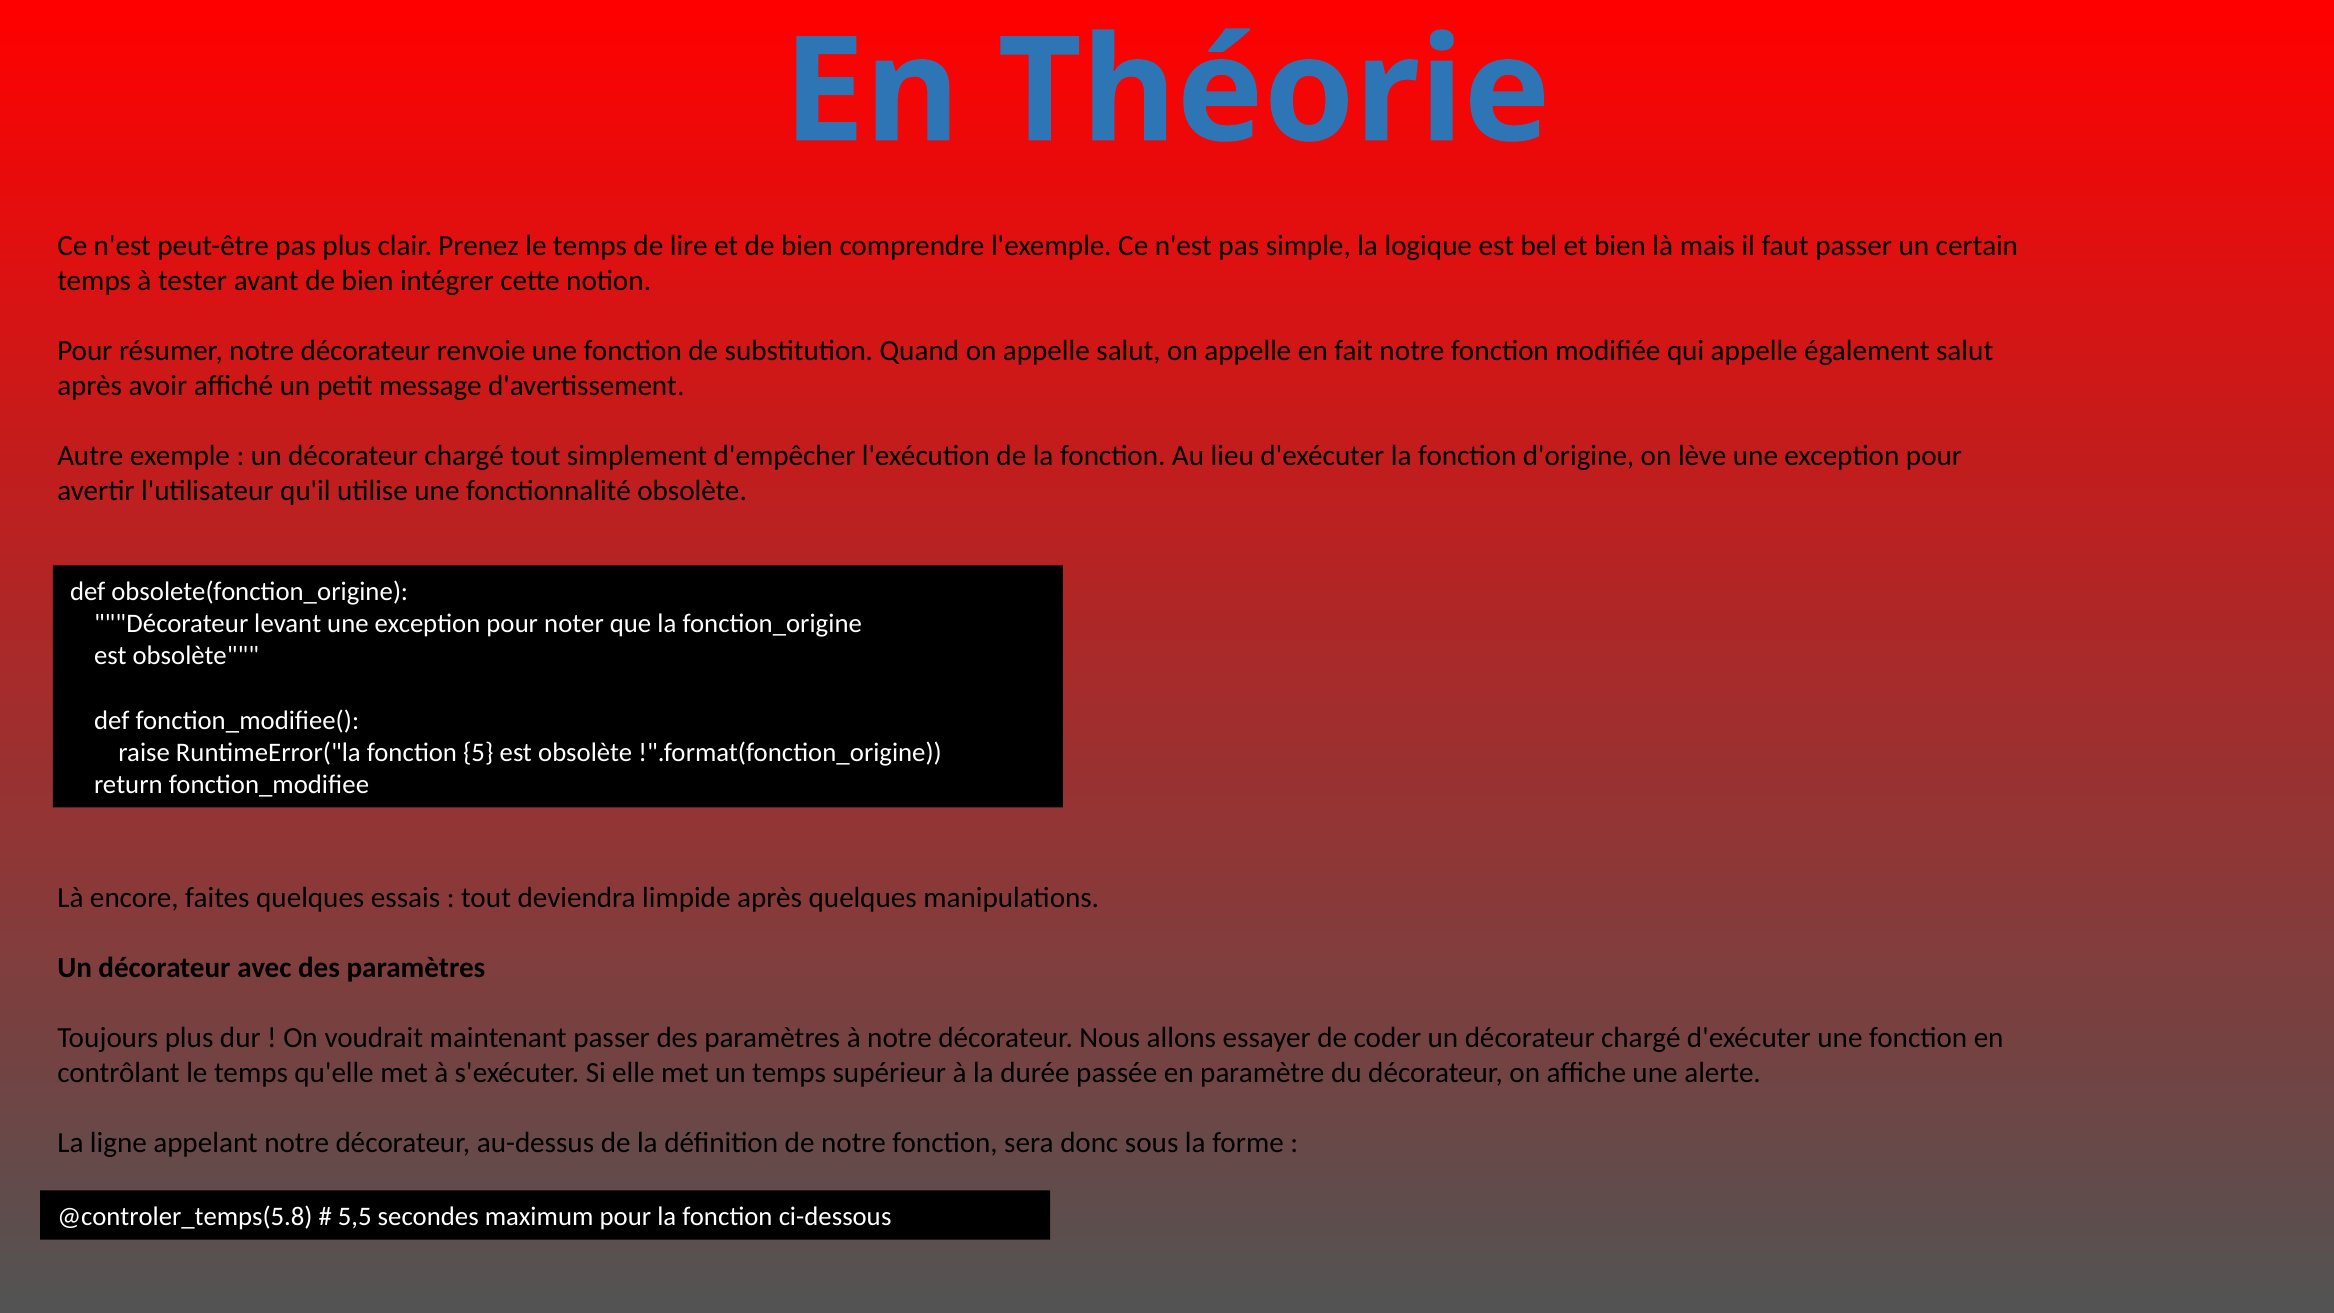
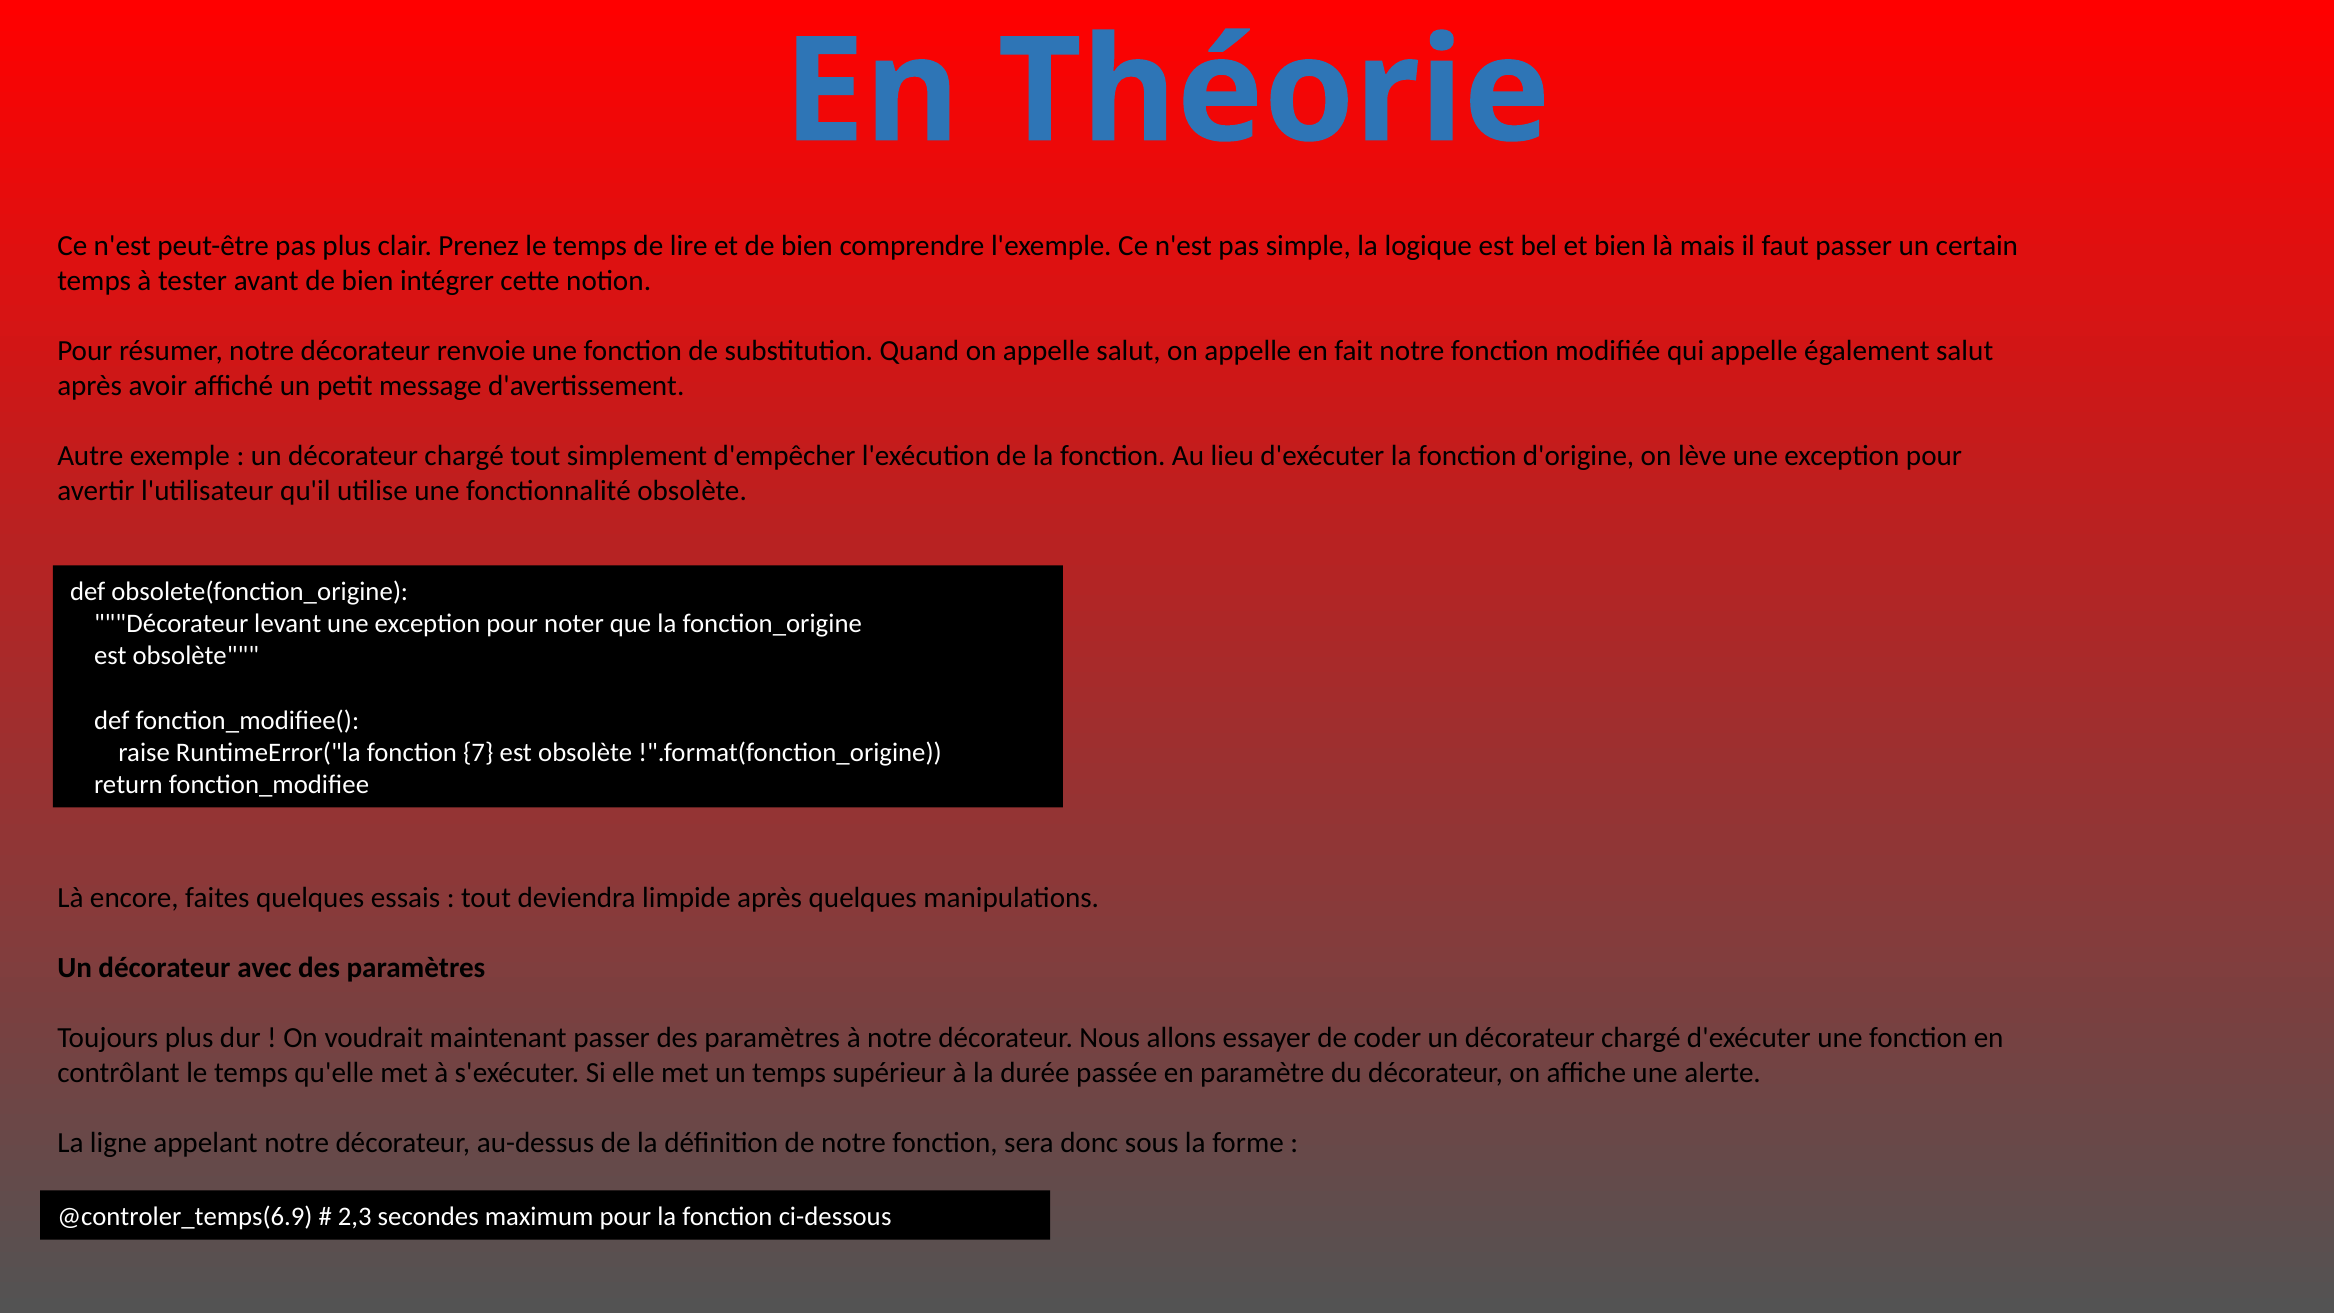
5: 5 -> 7
@controler_temps(5.8: @controler_temps(5.8 -> @controler_temps(6.9
5,5: 5,5 -> 2,3
